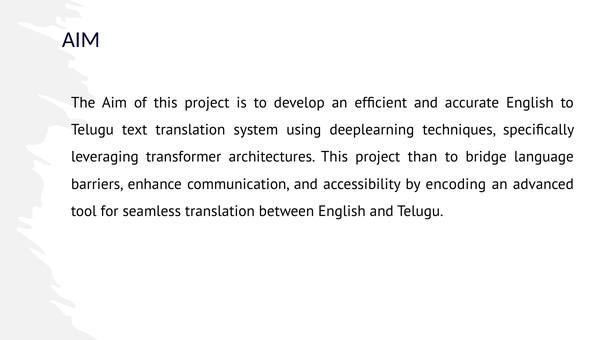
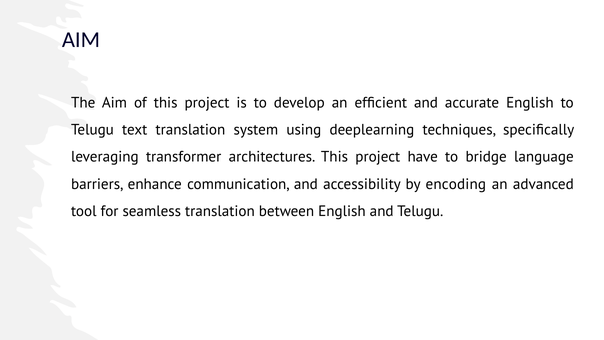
than: than -> have
